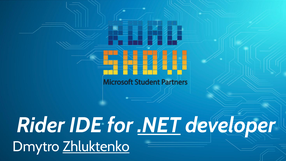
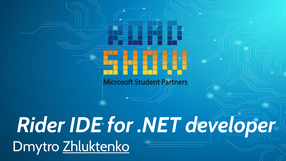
.NET underline: present -> none
